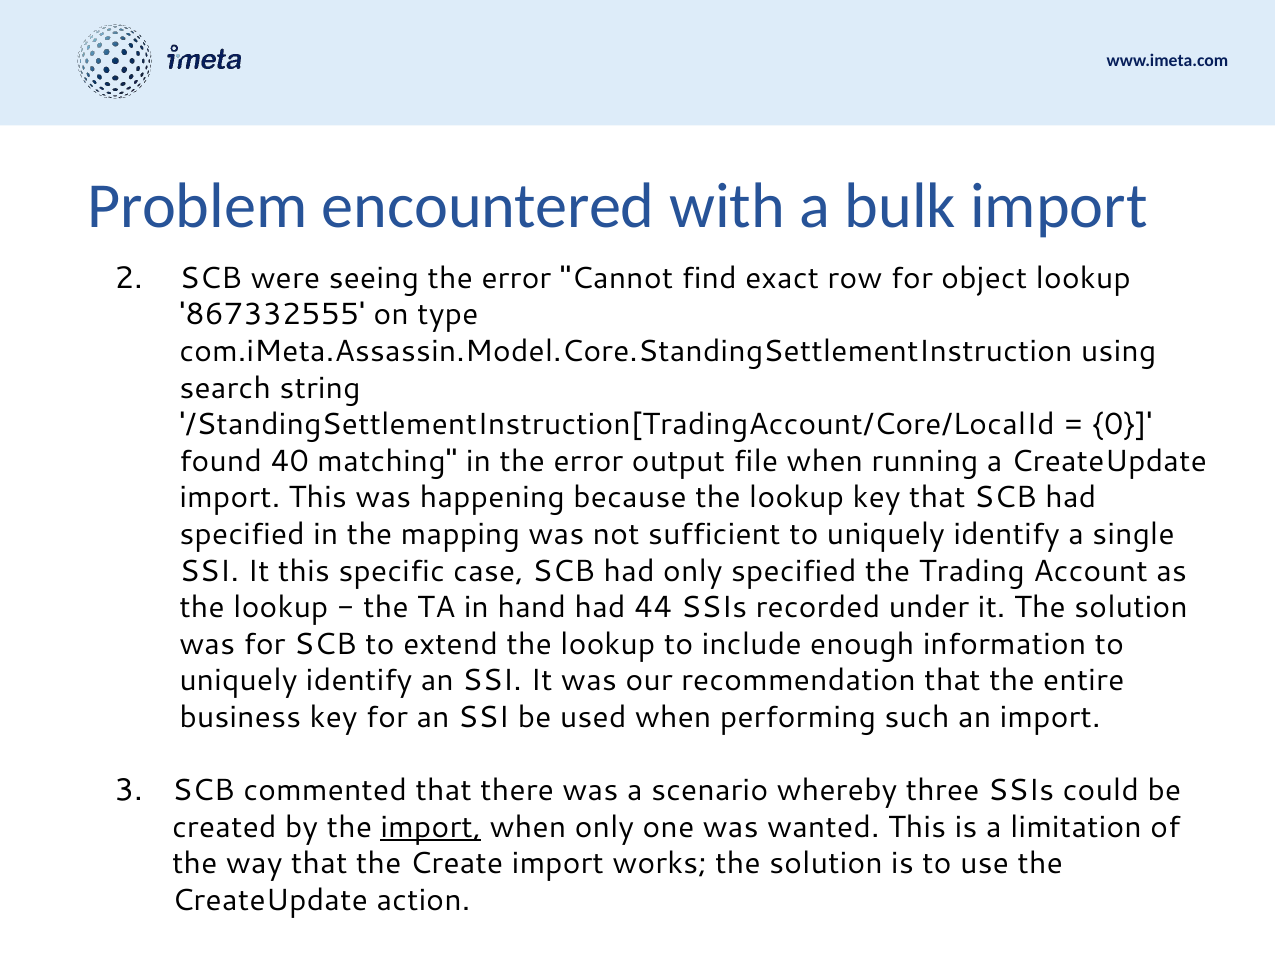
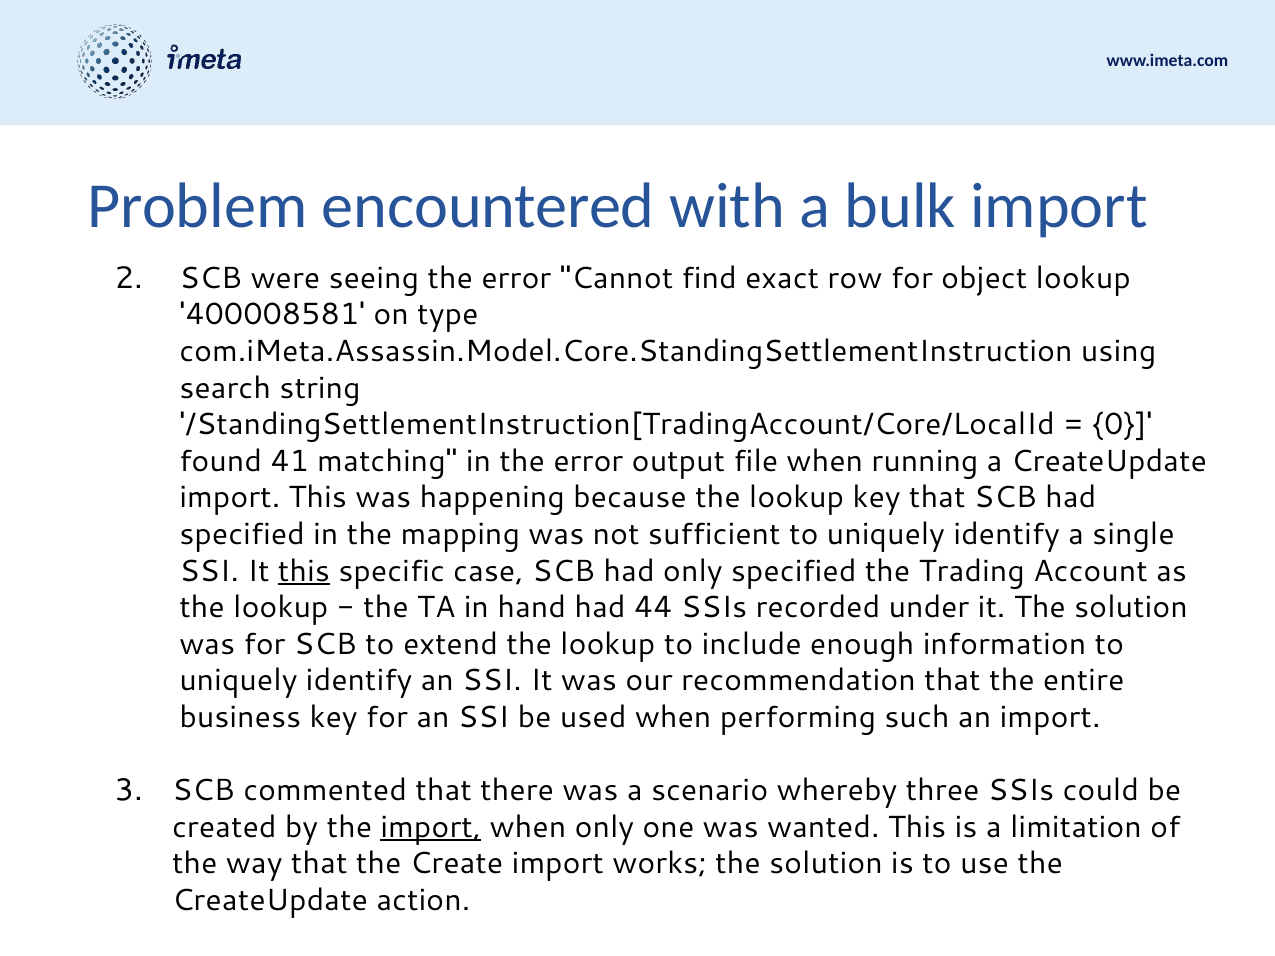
867332555: 867332555 -> 400008581
40: 40 -> 41
this at (304, 571) underline: none -> present
